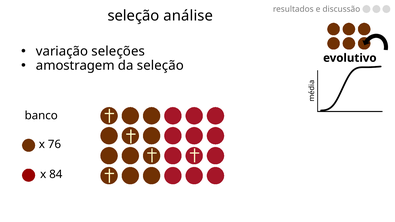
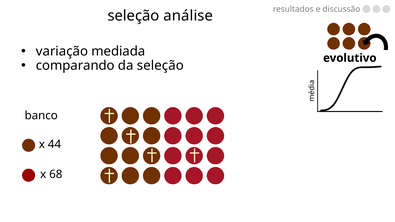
seleções: seleções -> mediada
amostragem: amostragem -> comparando
76: 76 -> 44
84: 84 -> 68
